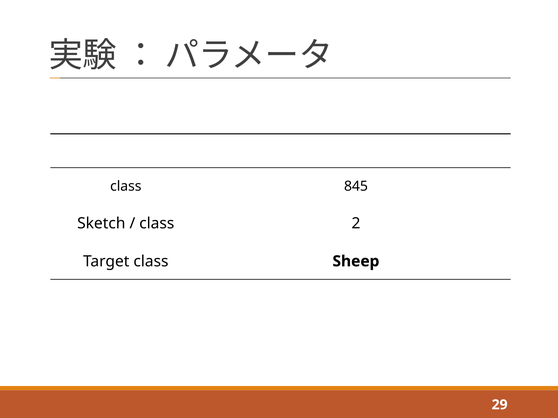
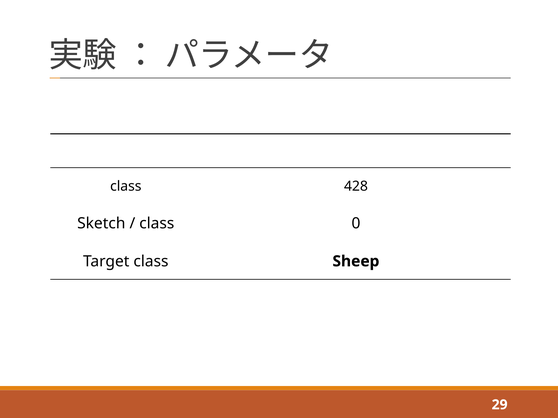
845: 845 -> 428
2: 2 -> 0
